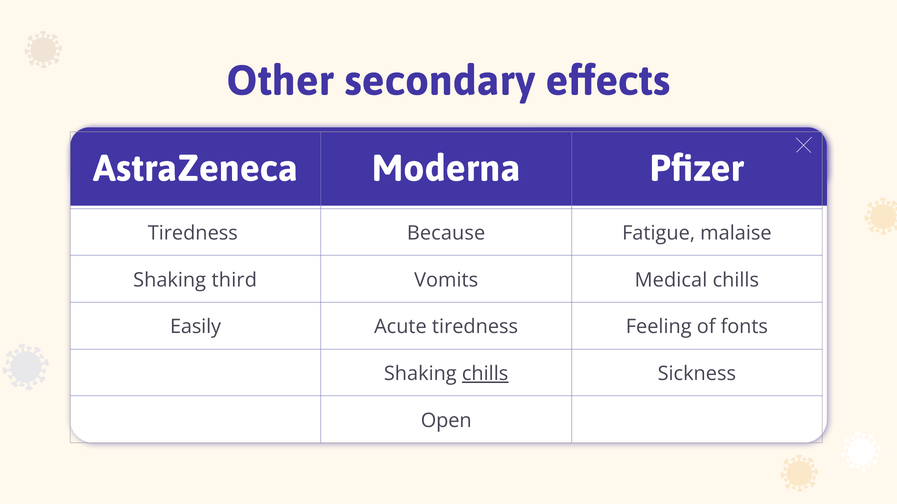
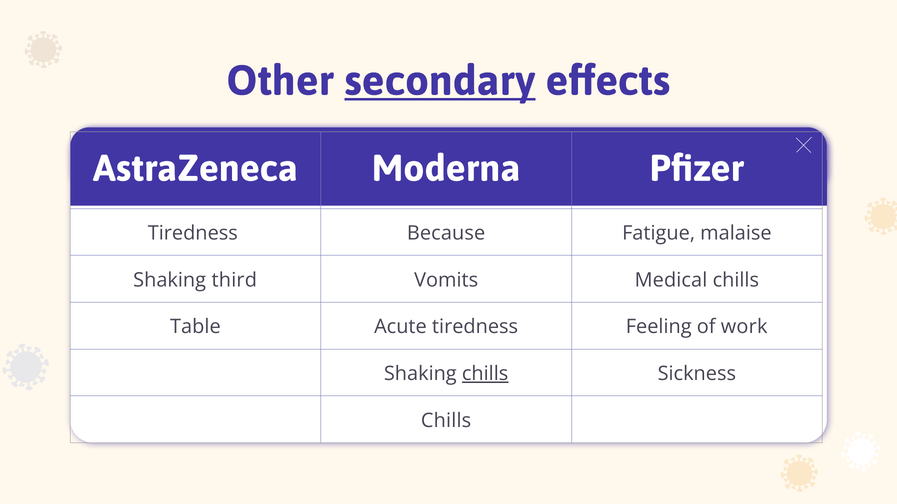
secondary underline: none -> present
Easily: Easily -> Table
fonts: fonts -> work
Open at (446, 421): Open -> Chills
